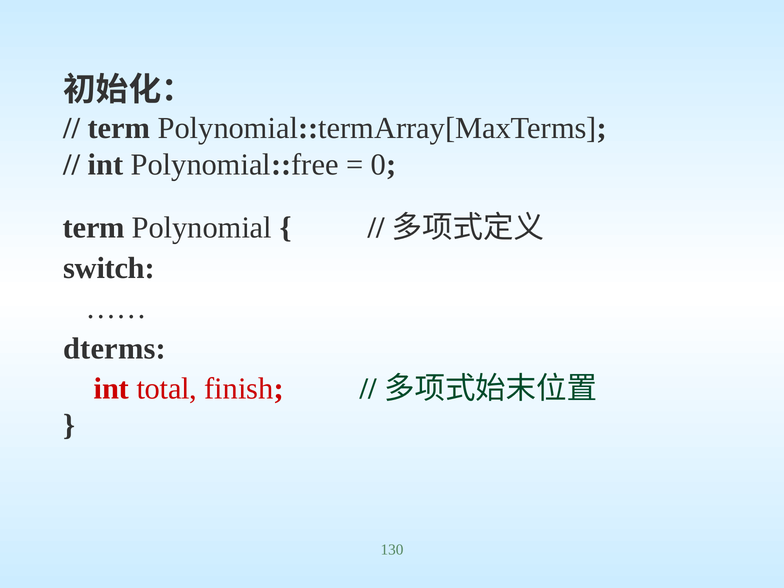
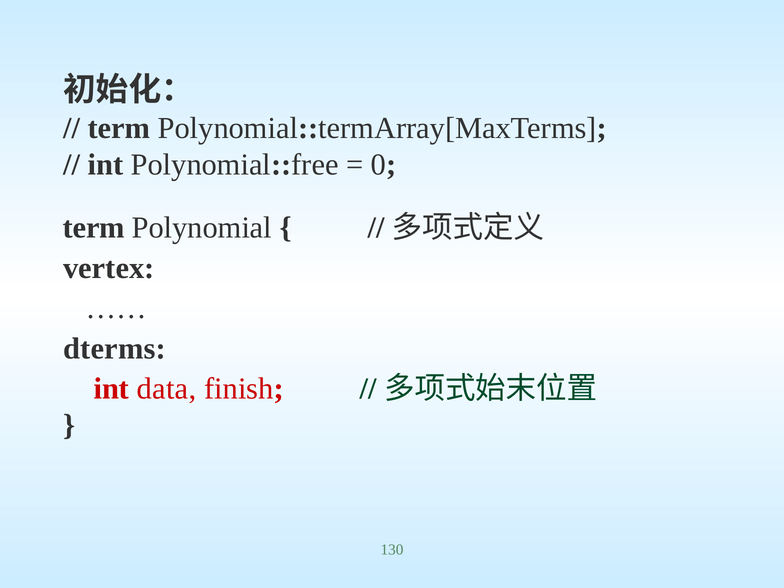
switch: switch -> vertex
total: total -> data
